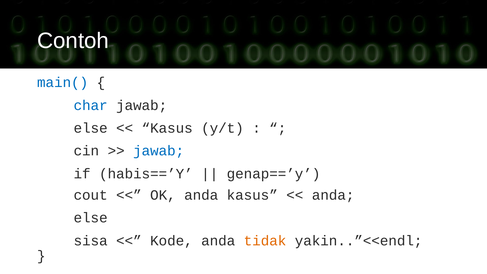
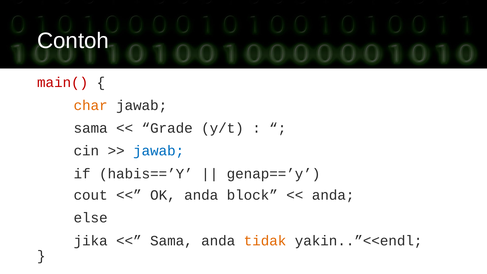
main( colour: blue -> red
char colour: blue -> orange
else at (91, 128): else -> sama
Kasus at (167, 128): Kasus -> Grade
anda kasus: kasus -> block
sisa: sisa -> jika
Kode at (171, 241): Kode -> Sama
